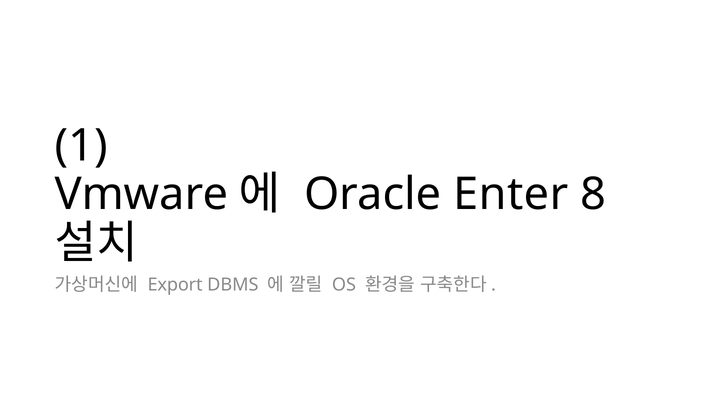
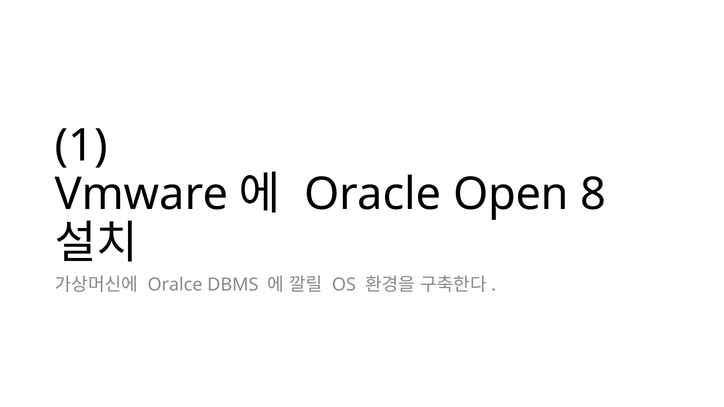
Enter: Enter -> Open
Export: Export -> Oralce
